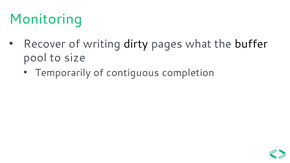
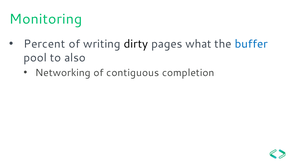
Recover: Recover -> Percent
buffer colour: black -> blue
size: size -> also
Temporarily: Temporarily -> Networking
